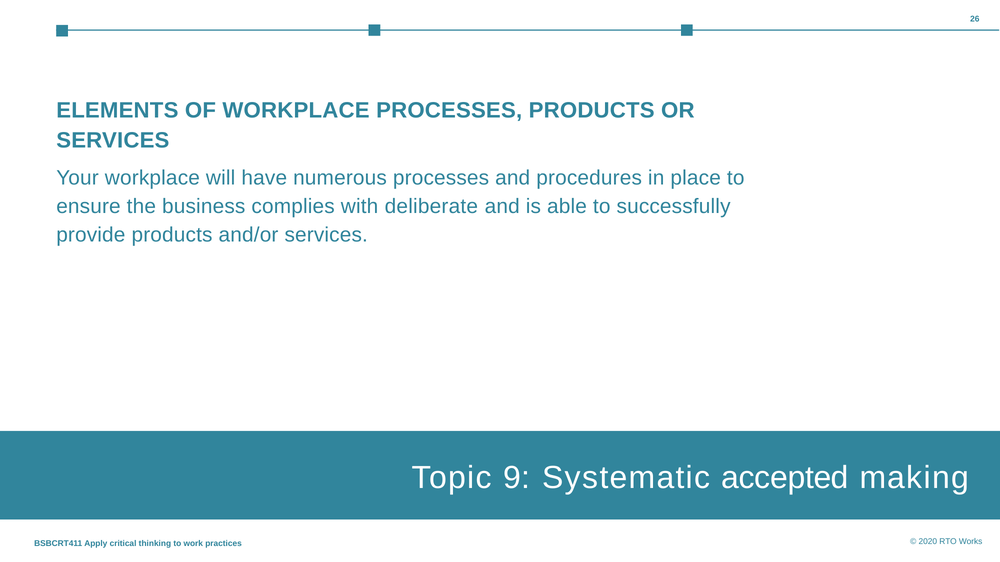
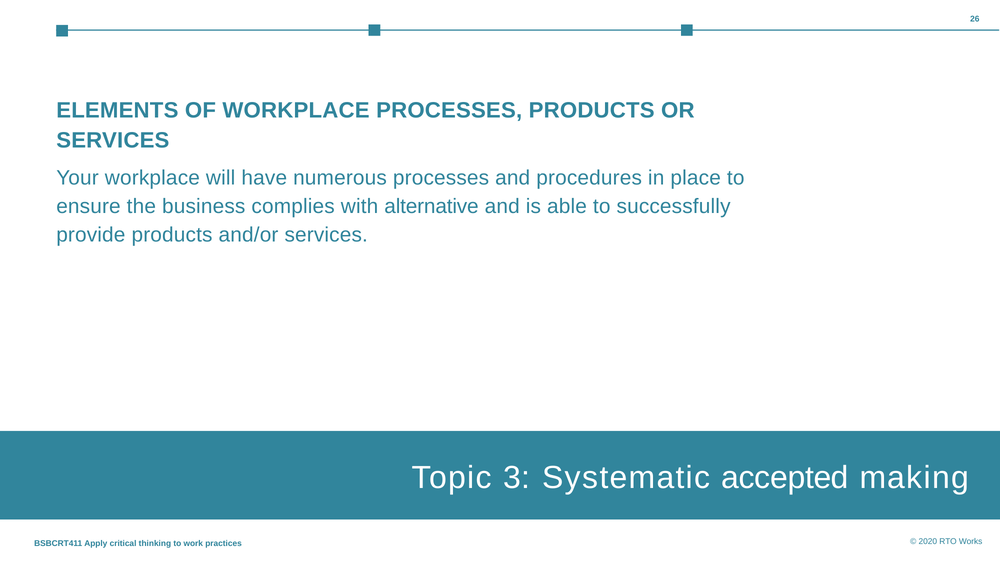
deliberate: deliberate -> alternative
9: 9 -> 3
